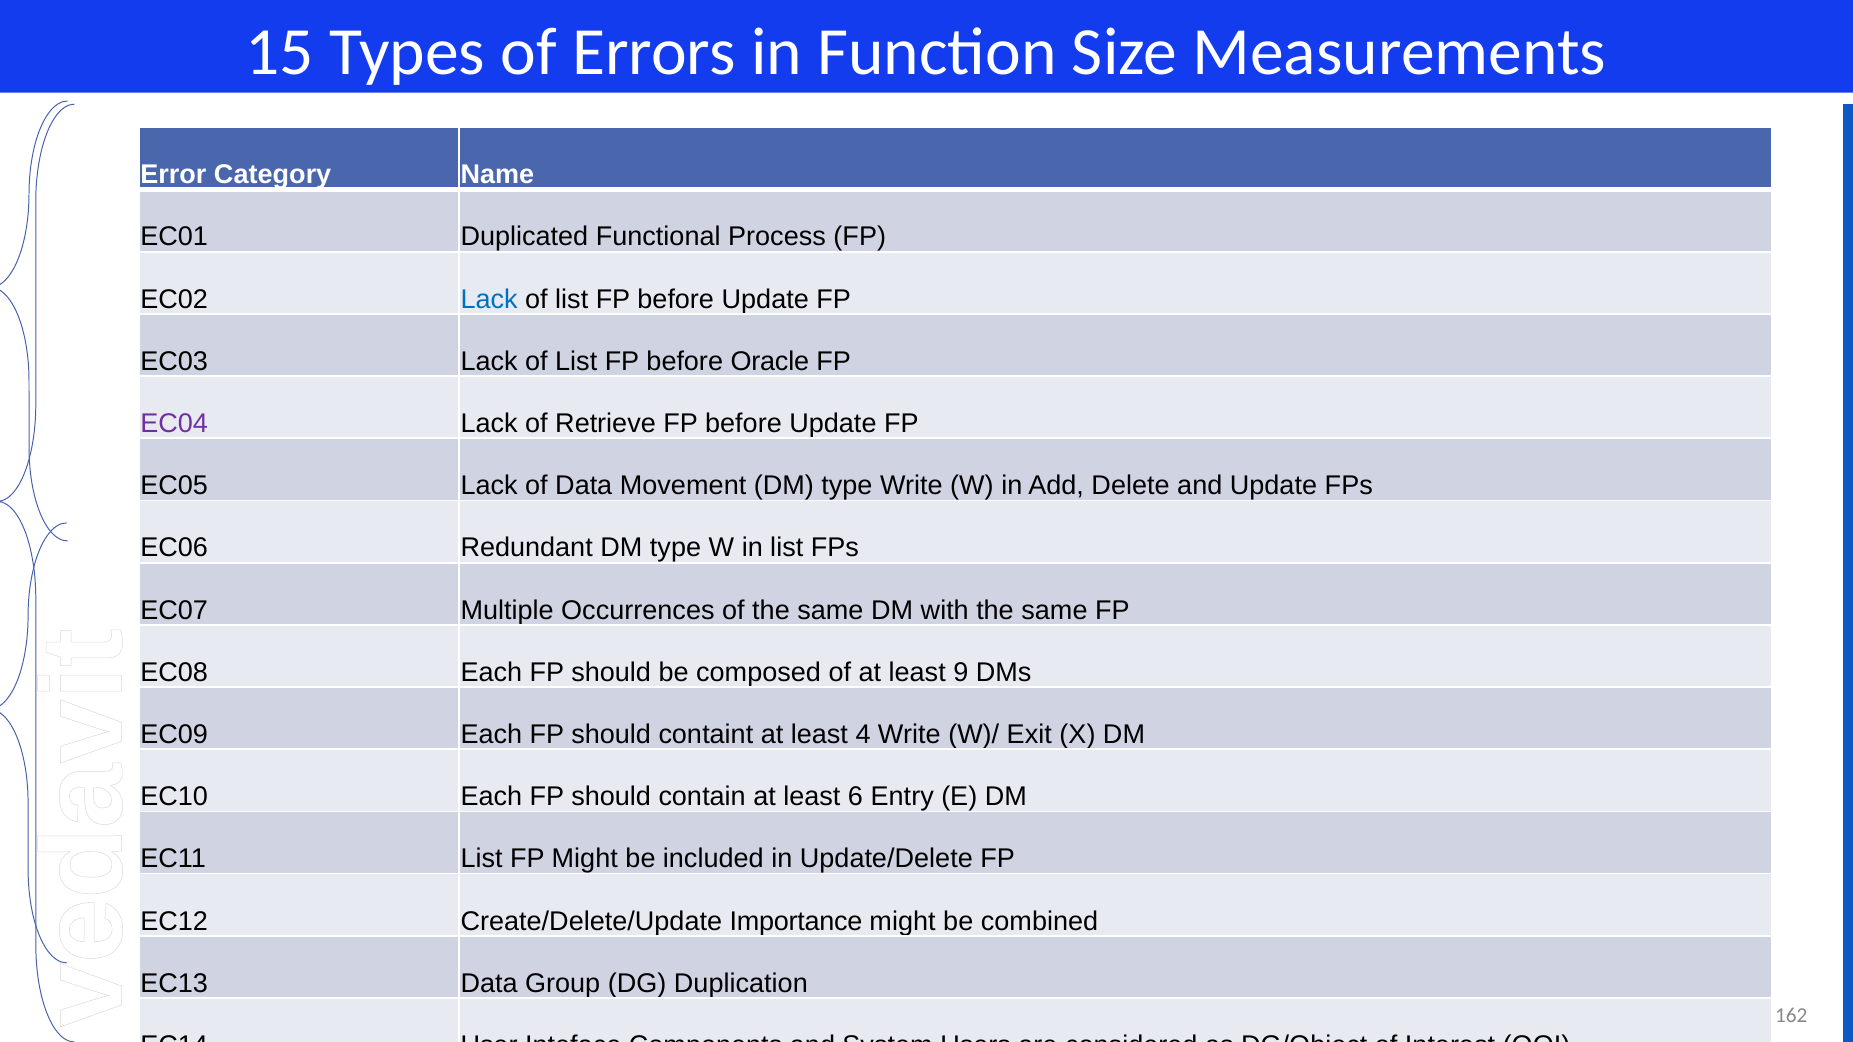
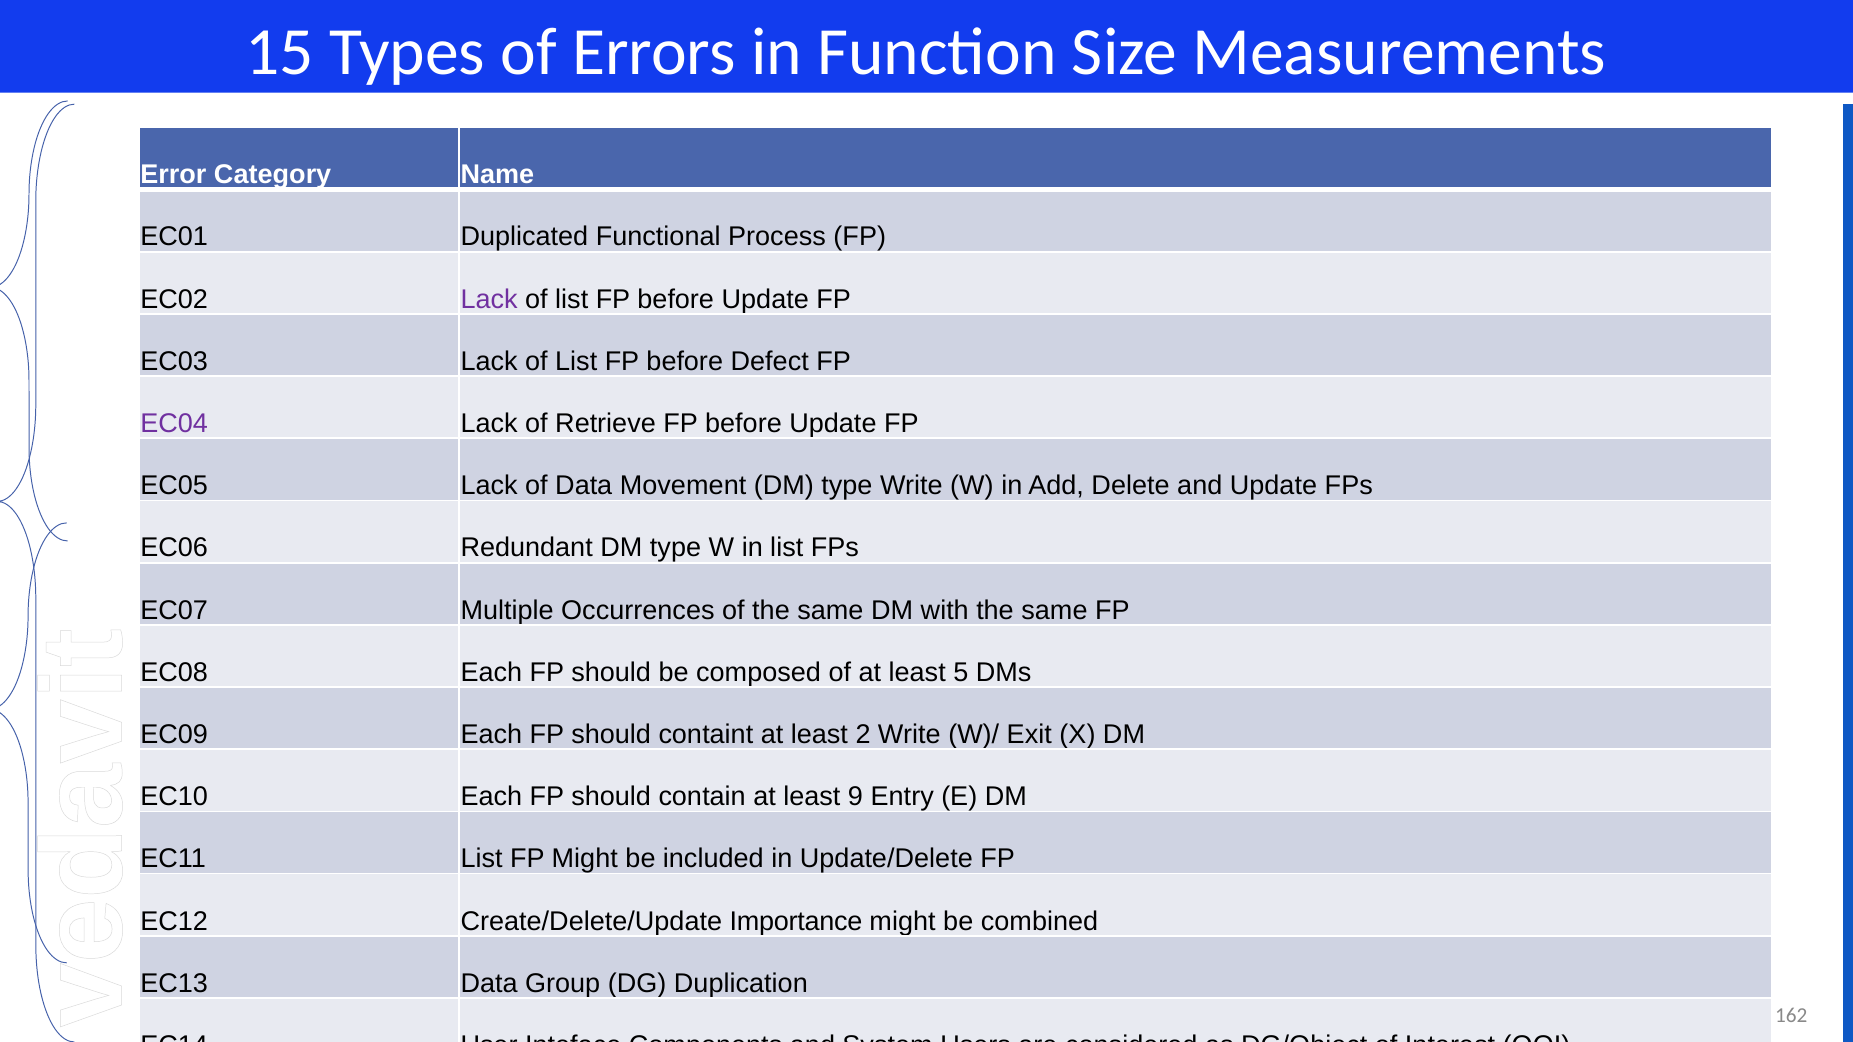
Lack at (489, 299) colour: blue -> purple
Oracle: Oracle -> Defect
9: 9 -> 5
4: 4 -> 2
6: 6 -> 9
